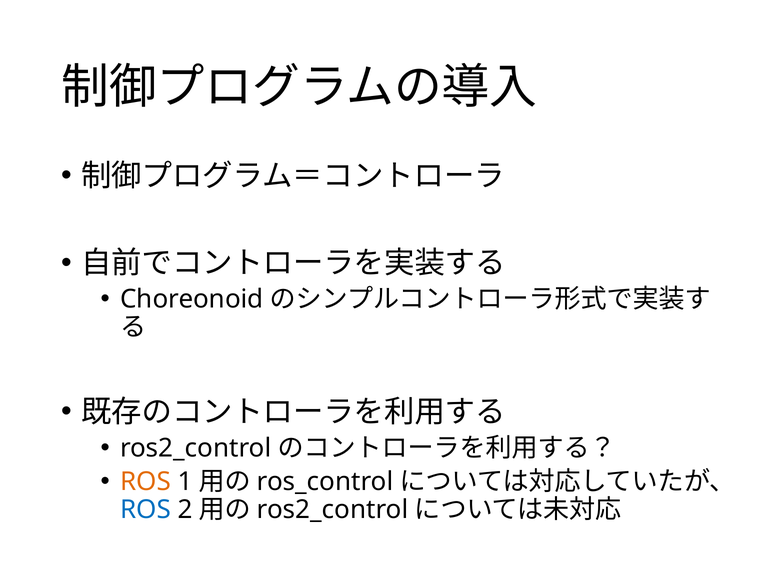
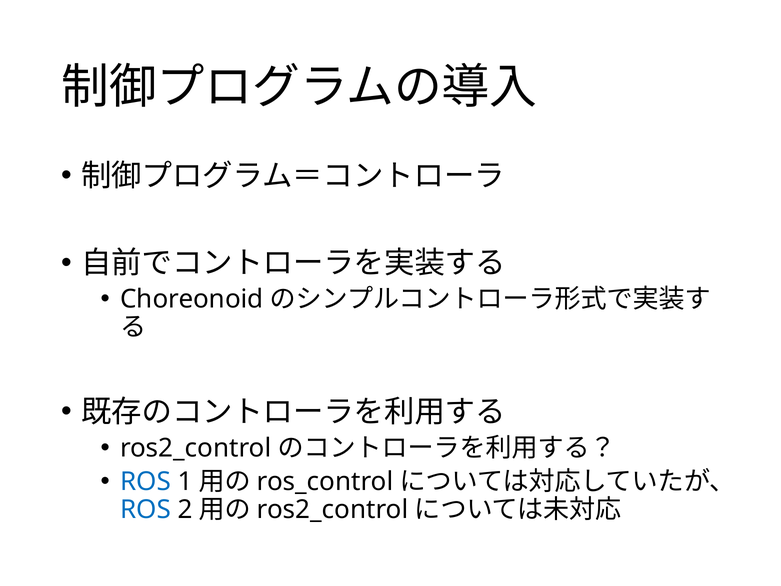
ROS at (145, 481) colour: orange -> blue
